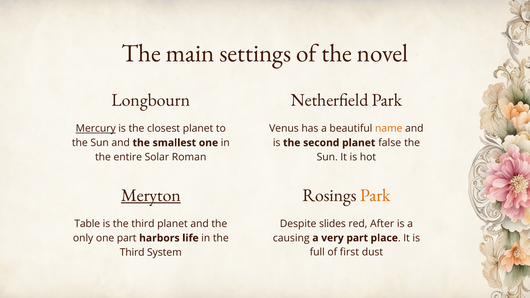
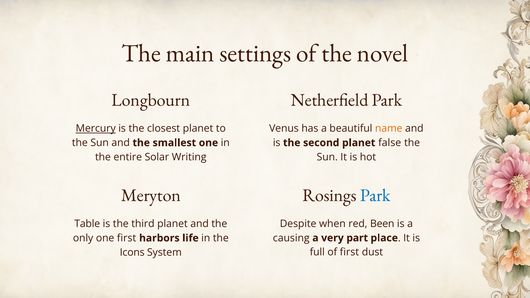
Roman: Roman -> Writing
Park at (375, 195) colour: orange -> blue
Meryton underline: present -> none
slides: slides -> when
After: After -> Been
one part: part -> first
Third at (132, 252): Third -> Icons
